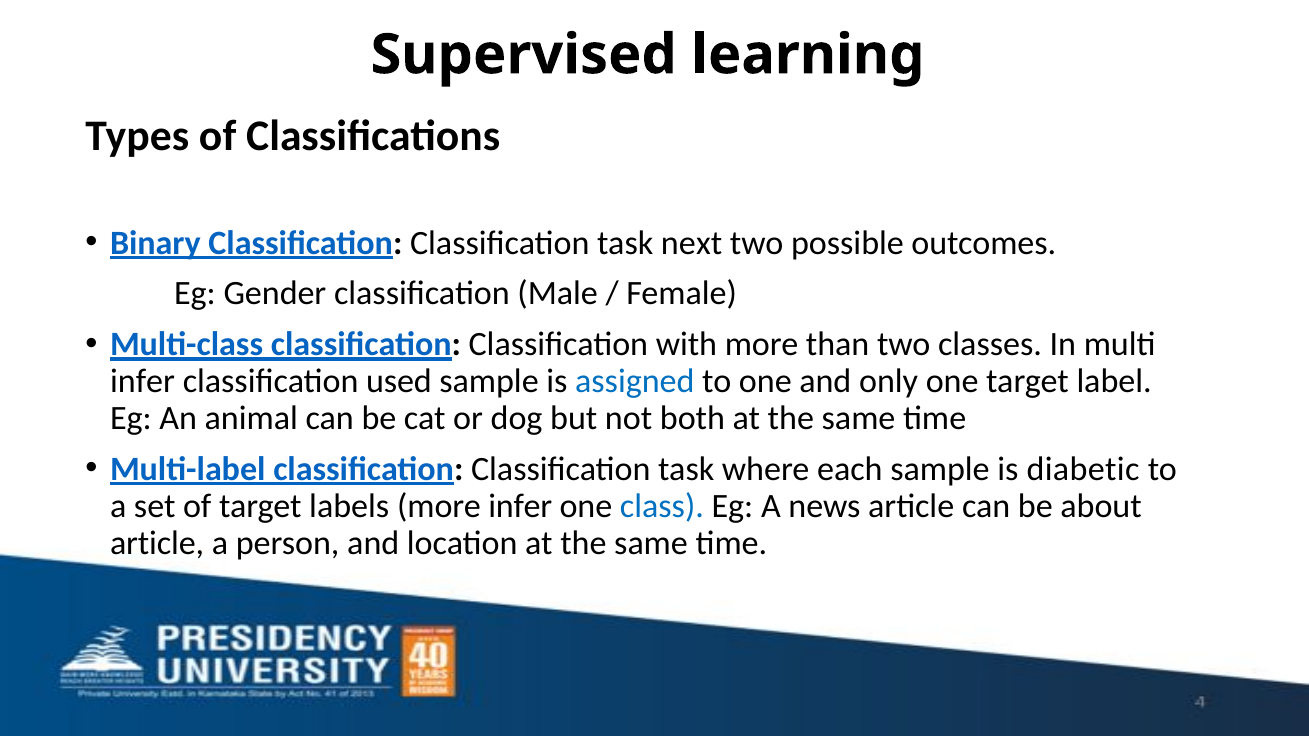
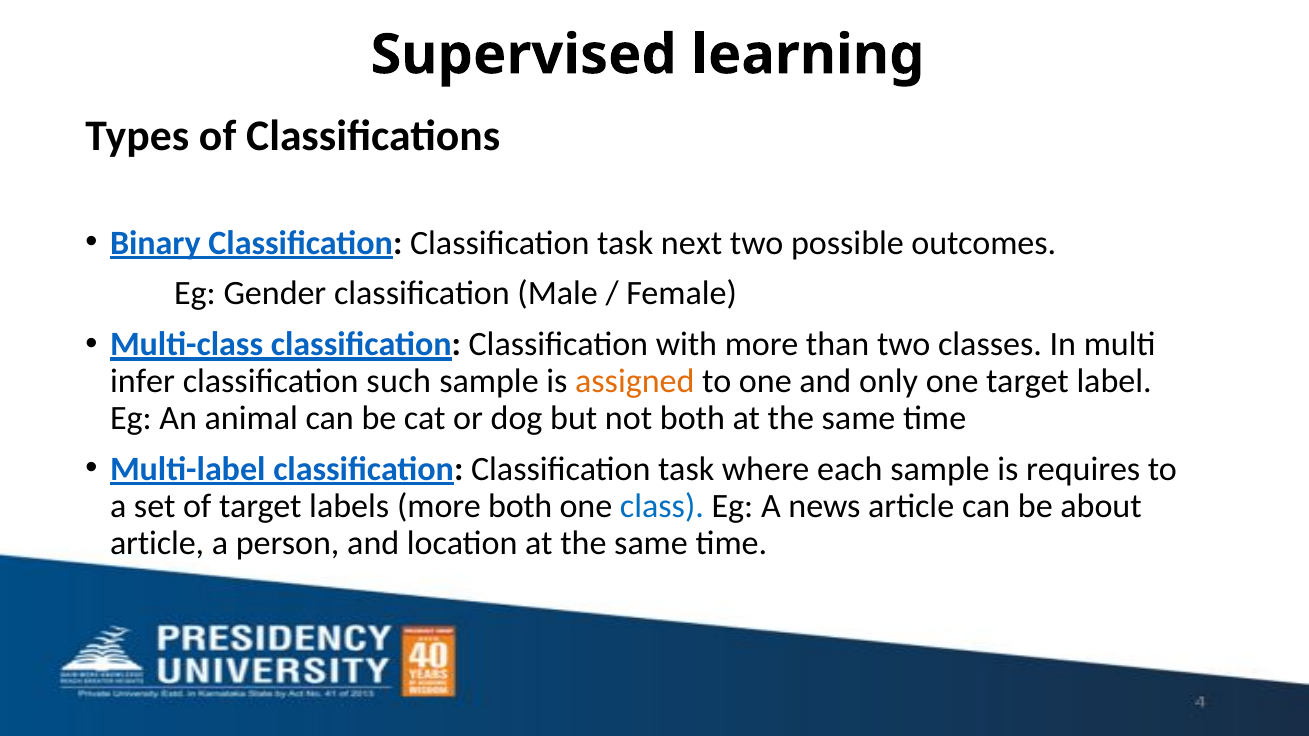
used: used -> such
assigned colour: blue -> orange
diabetic: diabetic -> requires
more infer: infer -> both
